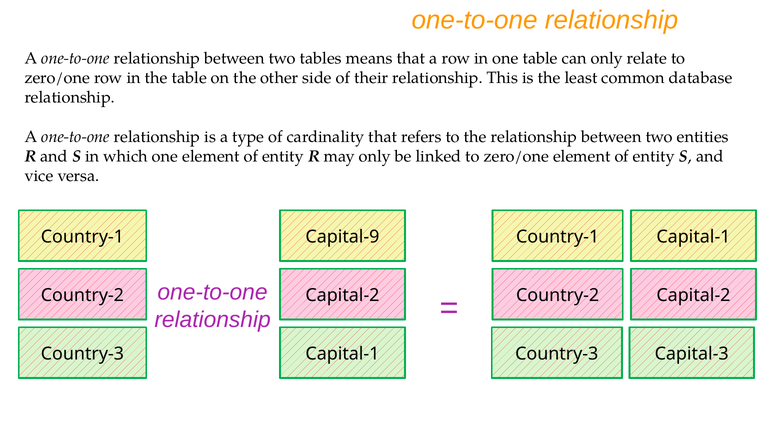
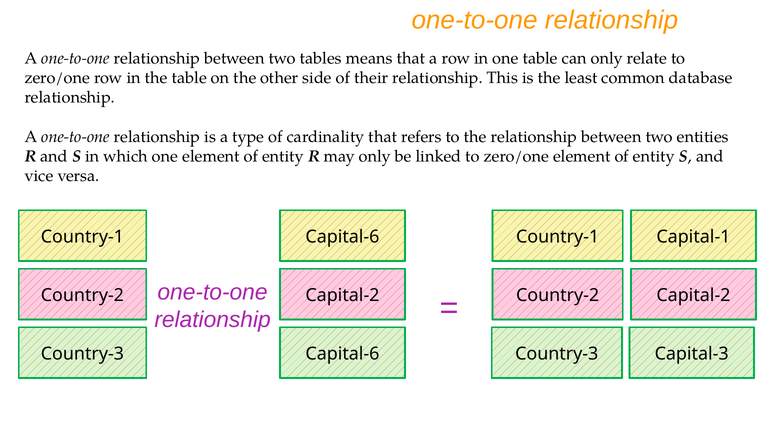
Country-1 Capital-9: Capital-9 -> Capital-6
Country-3 Capital-1: Capital-1 -> Capital-6
